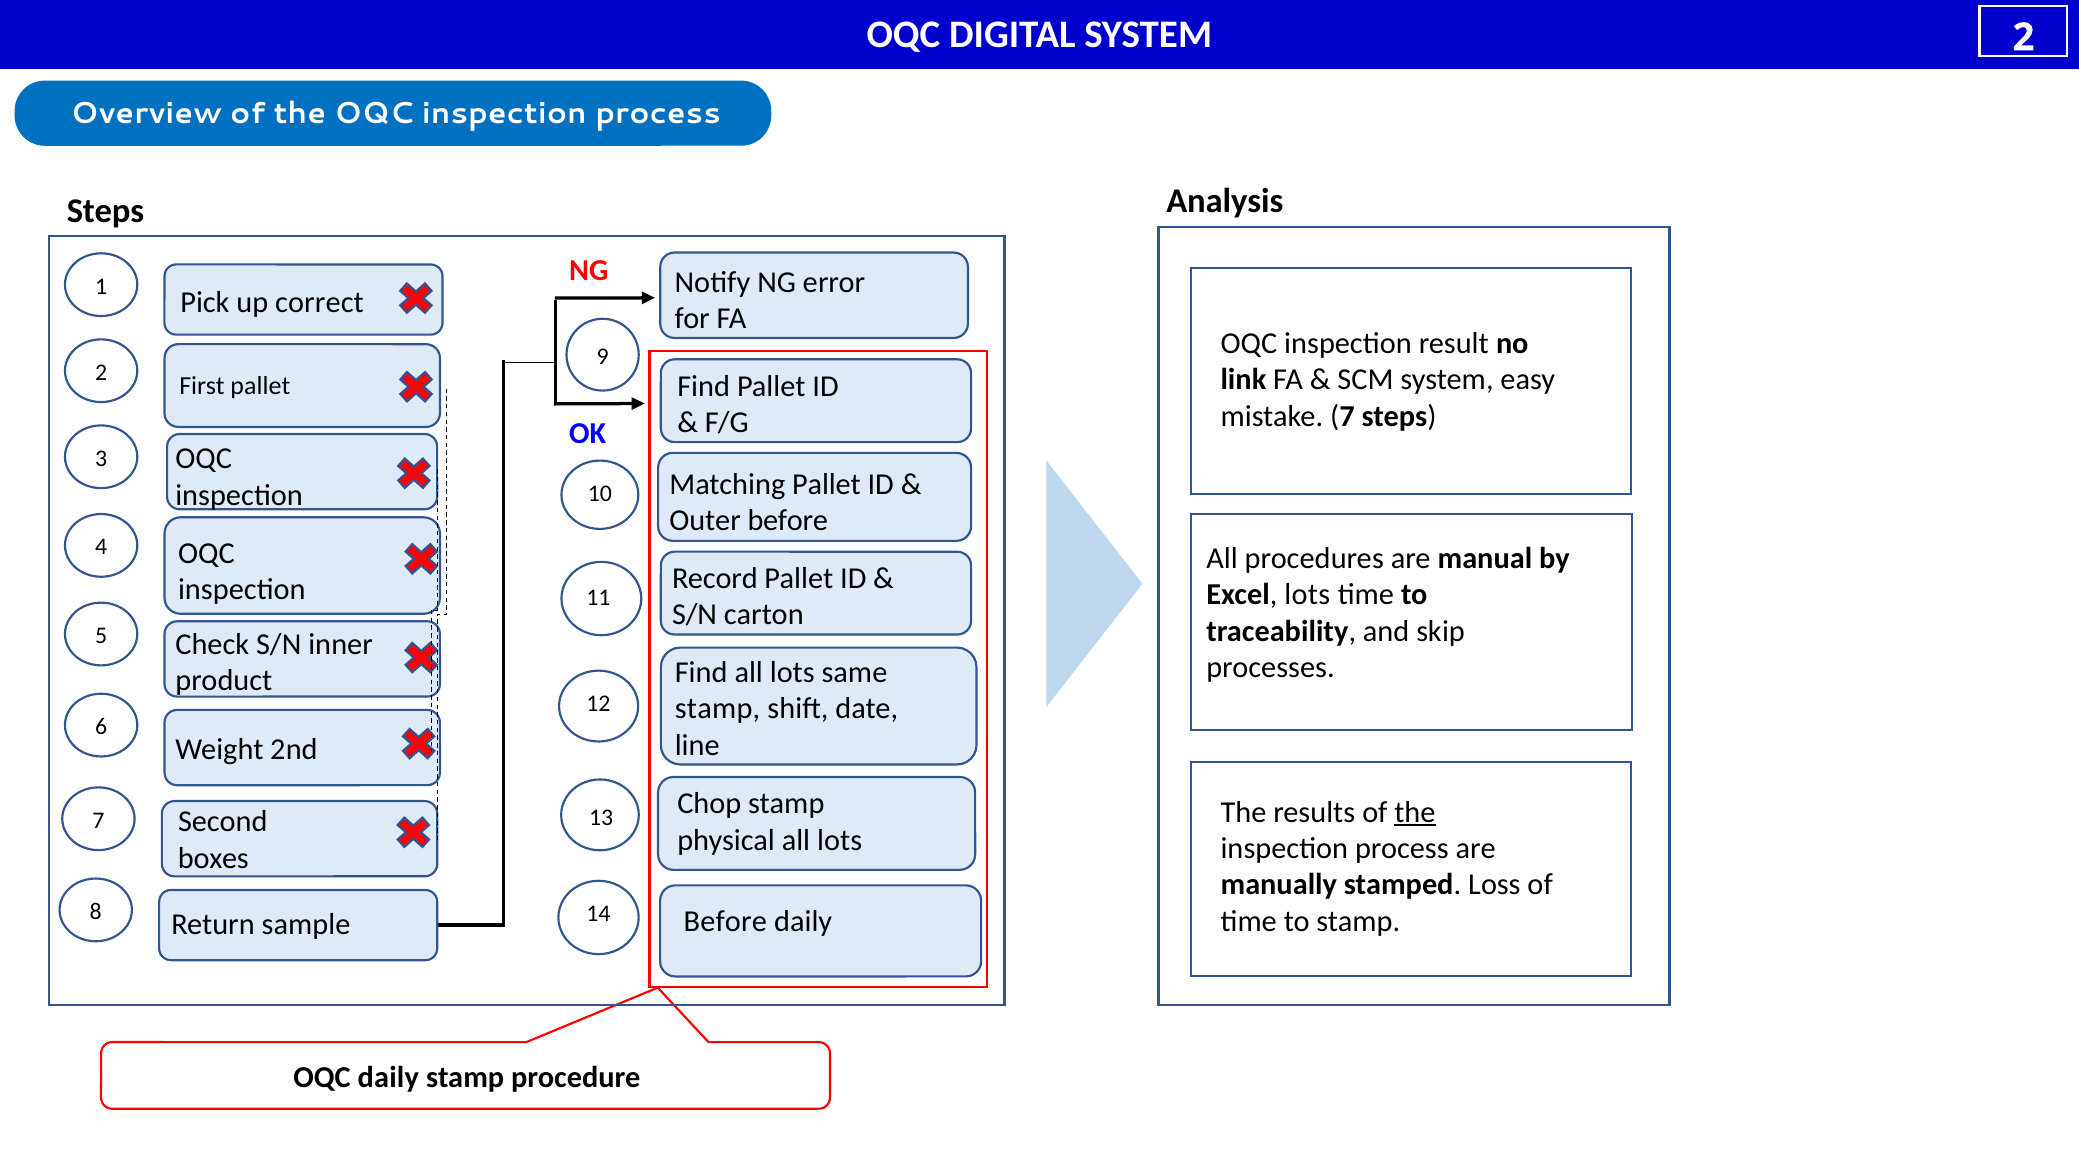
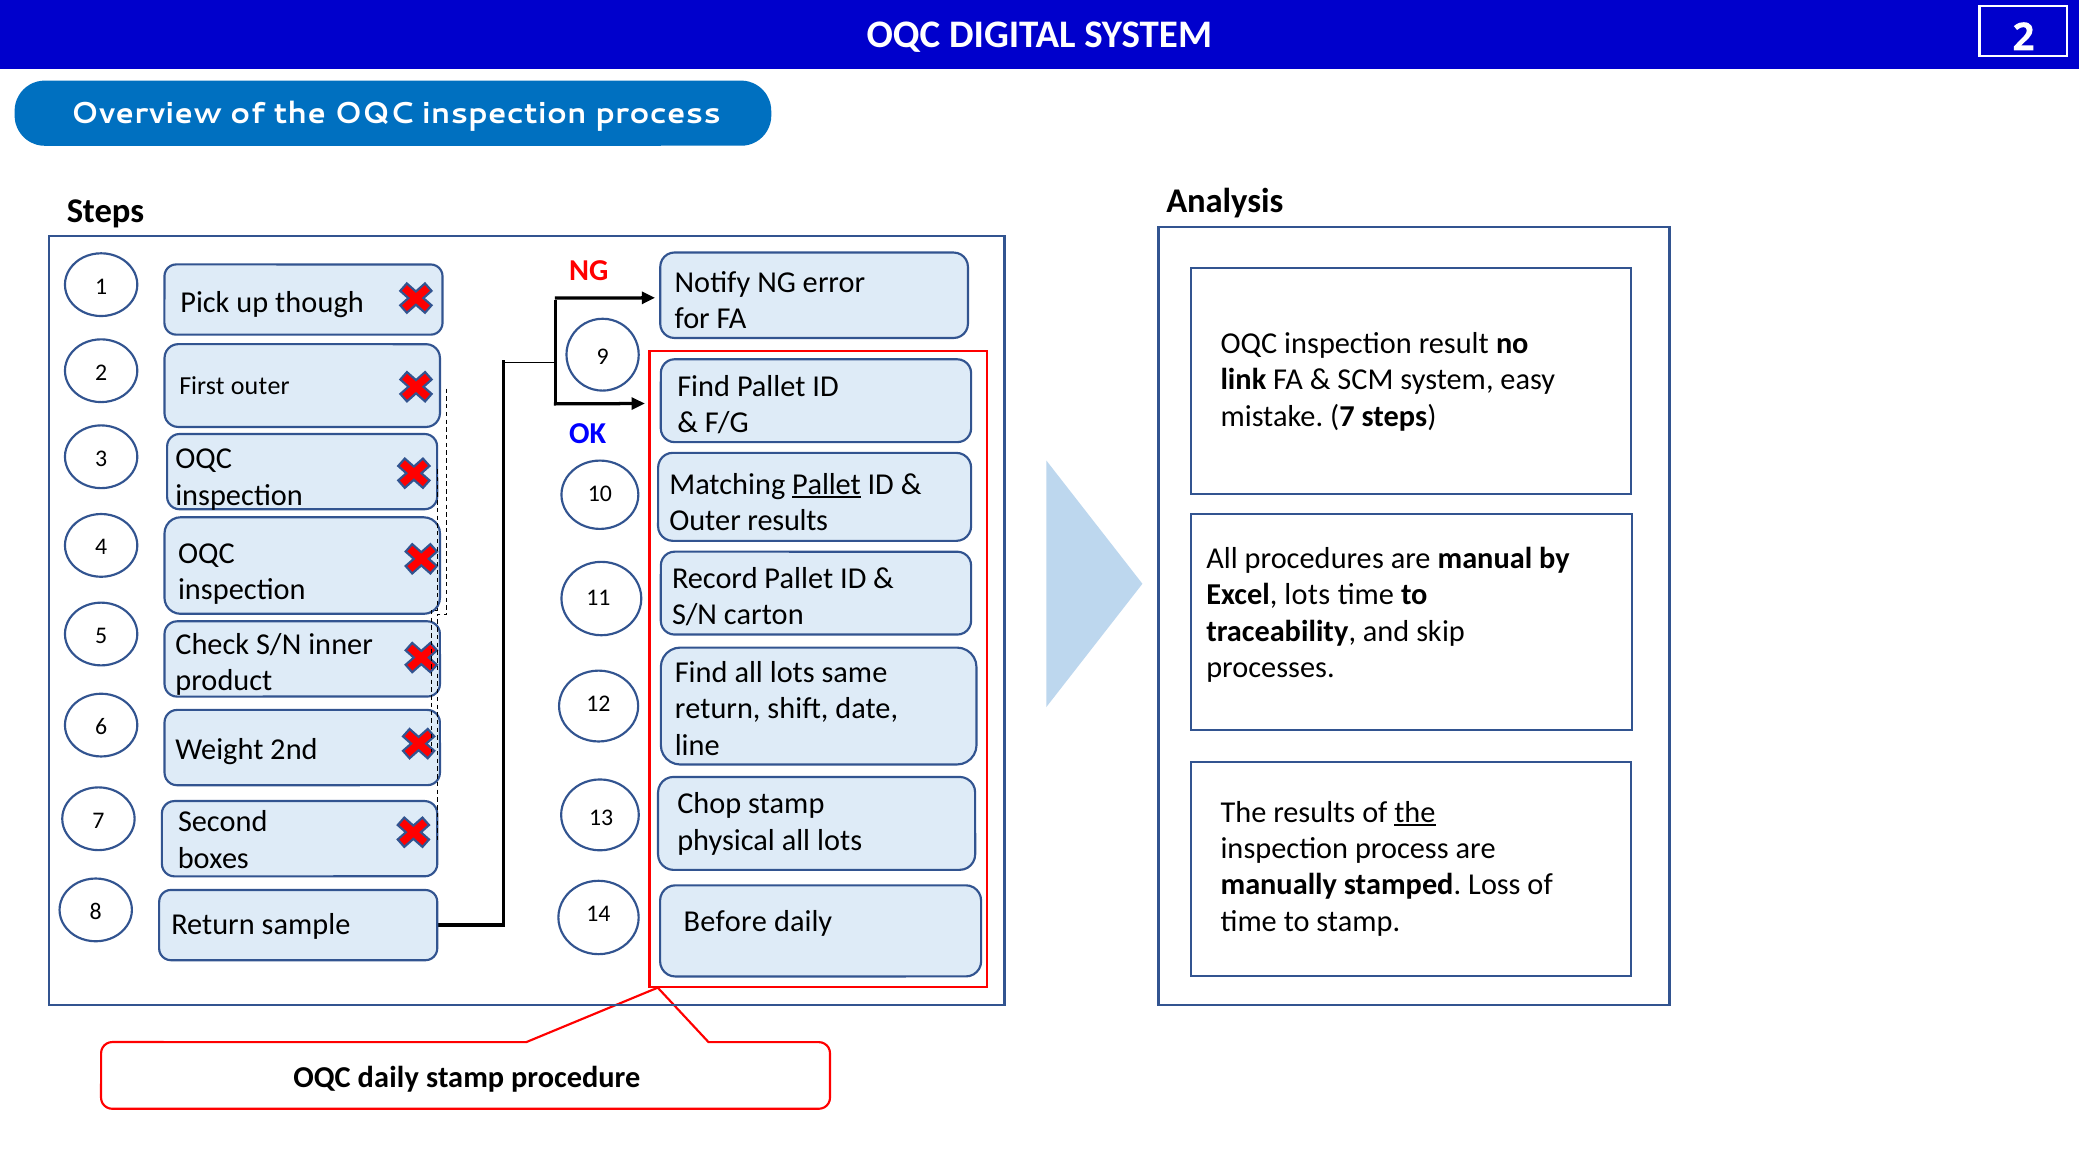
correct: correct -> though
First pallet: pallet -> outer
Pallet at (826, 484) underline: none -> present
Outer before: before -> results
stamp at (718, 708): stamp -> return
